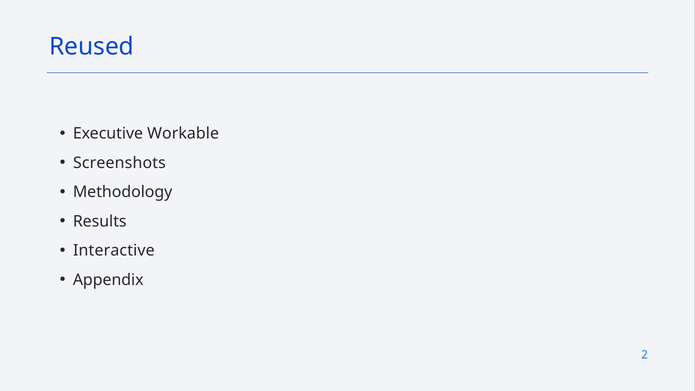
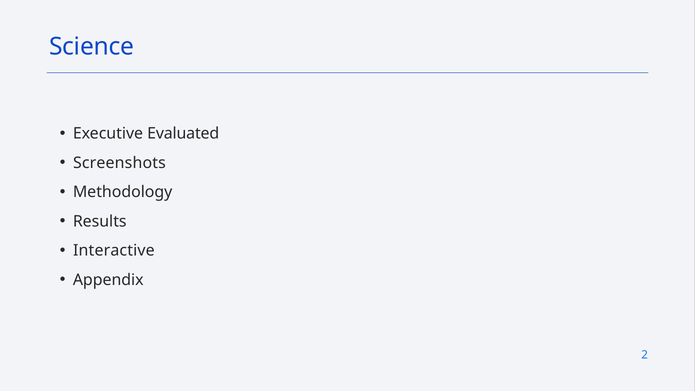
Reused: Reused -> Science
Workable: Workable -> Evaluated
